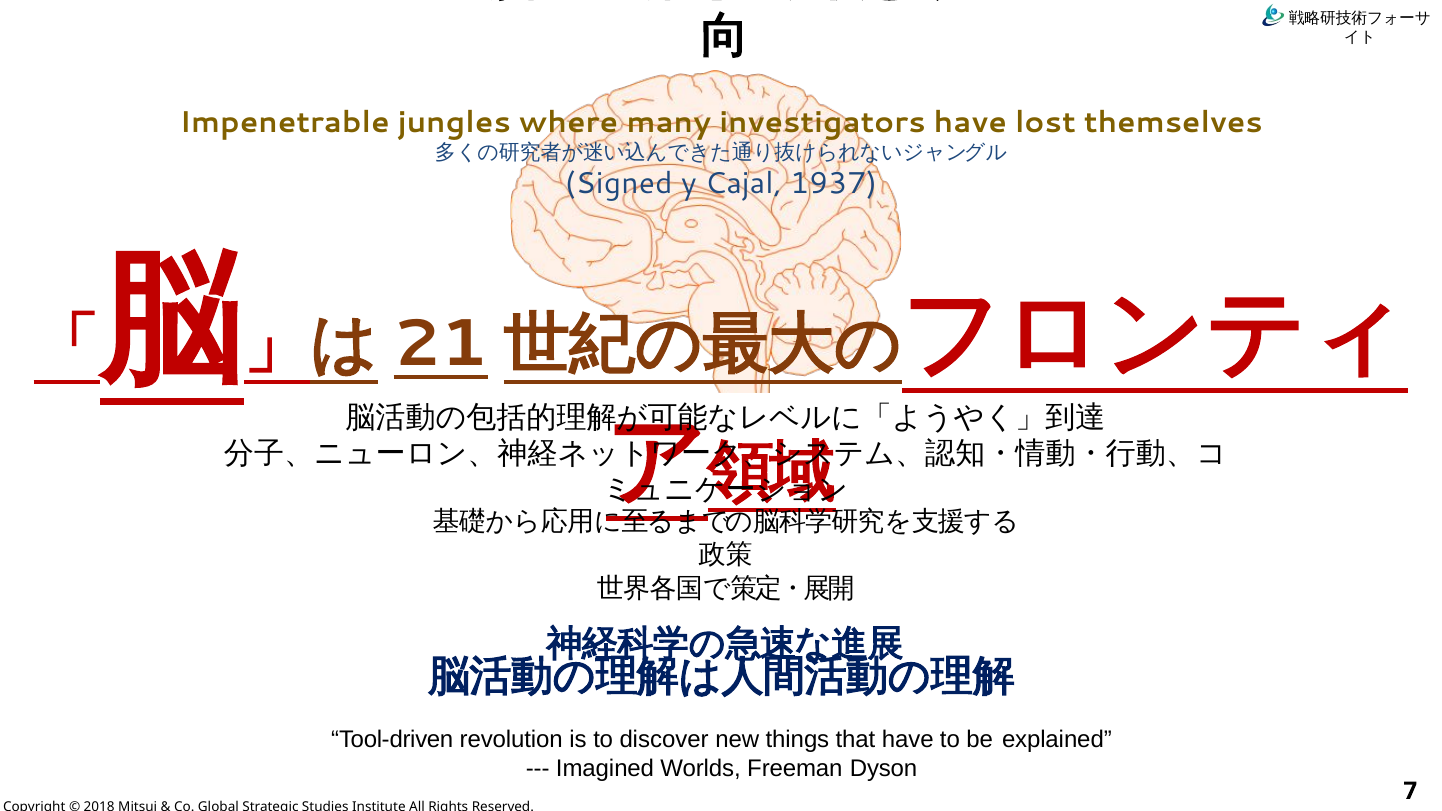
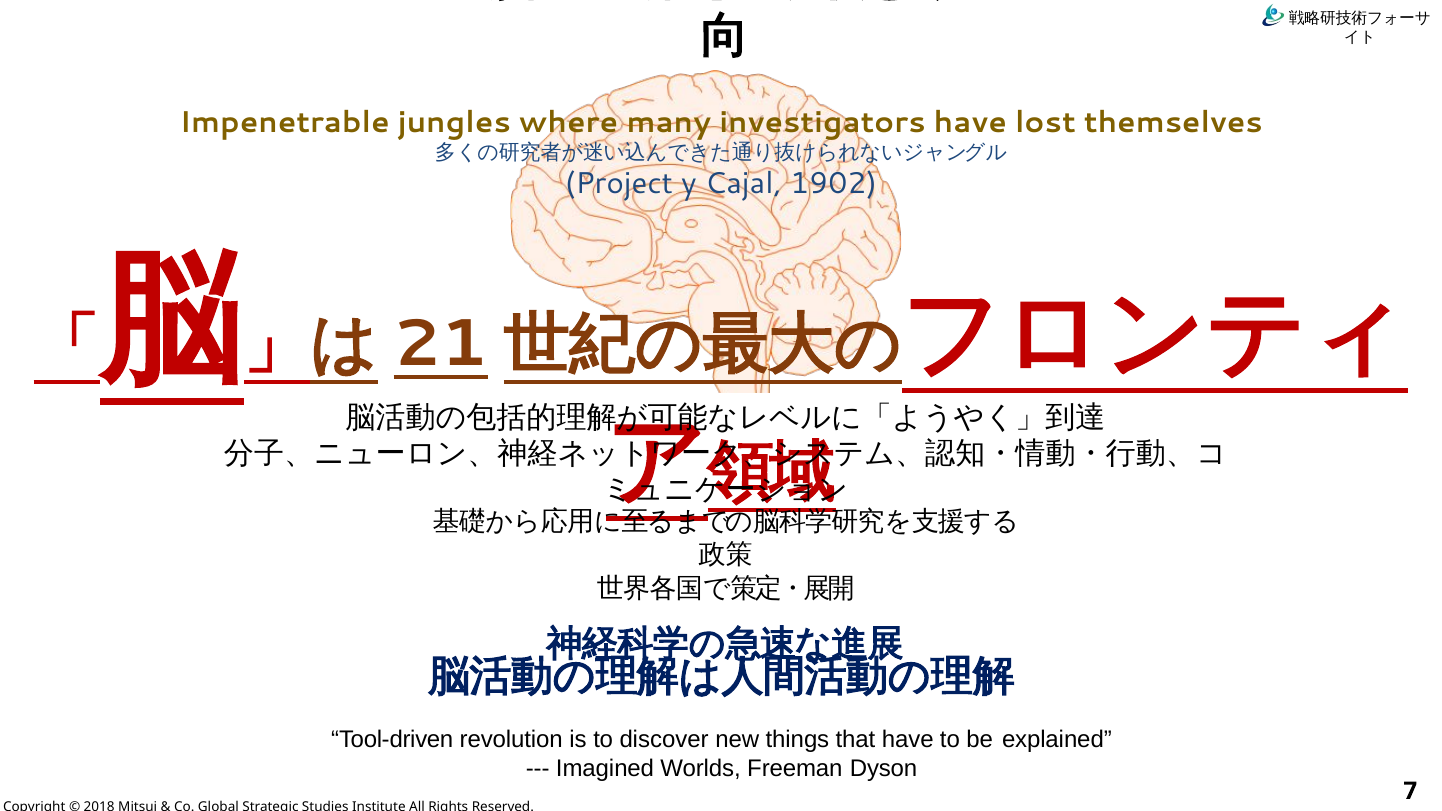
Signed: Signed -> Project
1937: 1937 -> 1902
